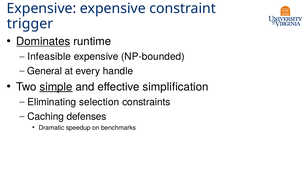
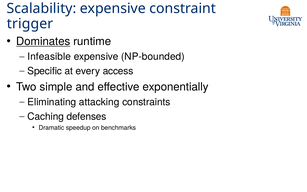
Expensive at (42, 9): Expensive -> Scalability
General: General -> Specific
handle: handle -> access
simple underline: present -> none
simplification: simplification -> exponentially
selection: selection -> attacking
